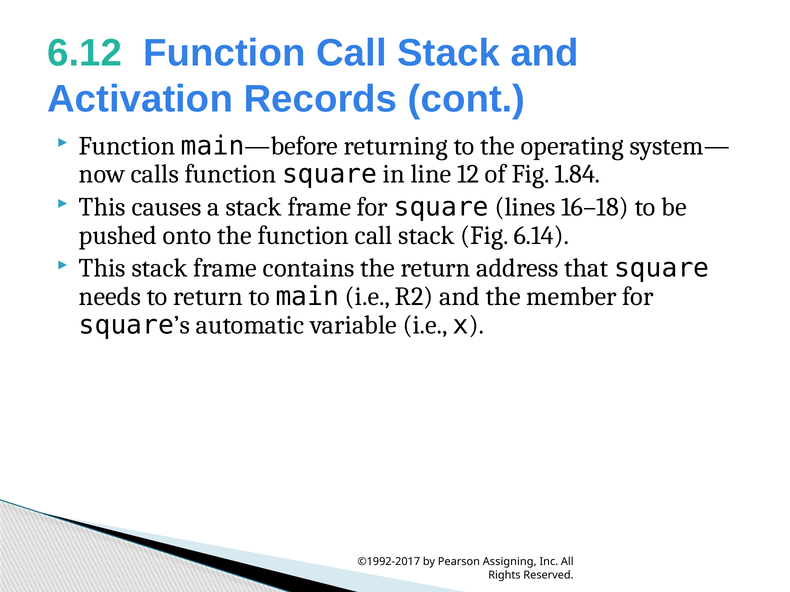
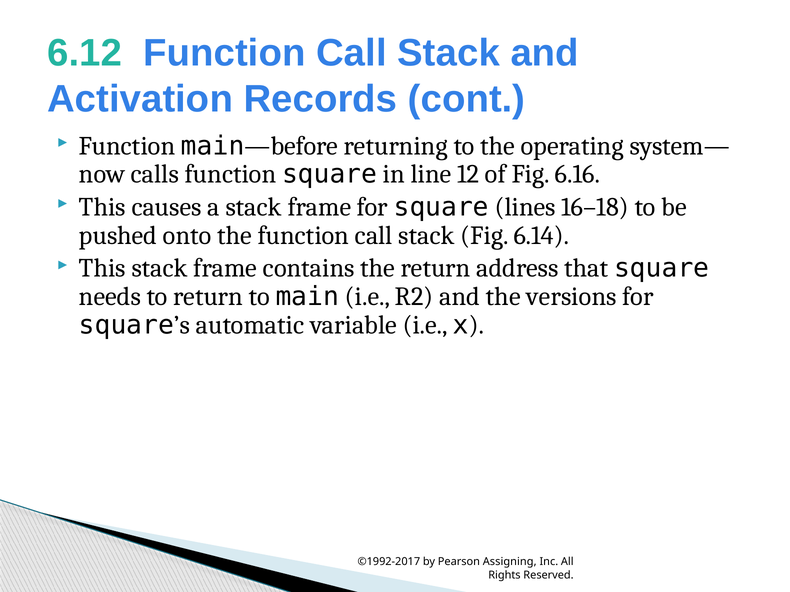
1.84: 1.84 -> 6.16
member: member -> versions
